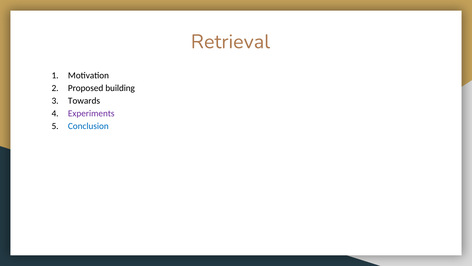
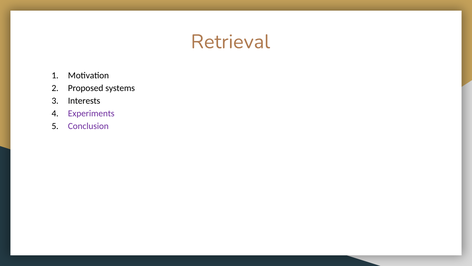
building: building -> systems
Towards: Towards -> Interests
Conclusion colour: blue -> purple
